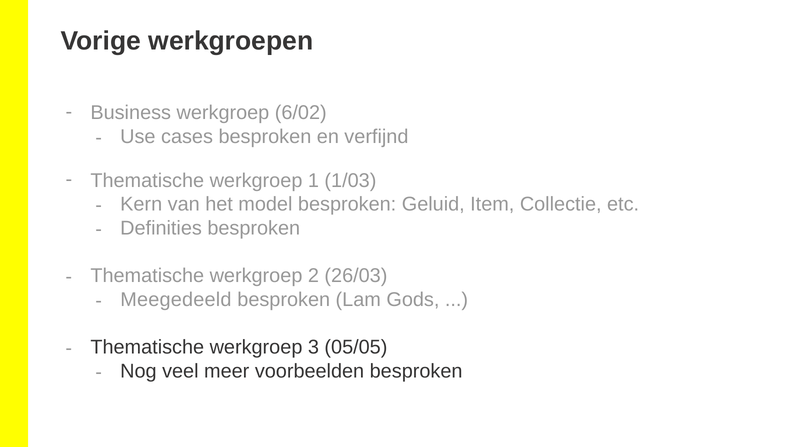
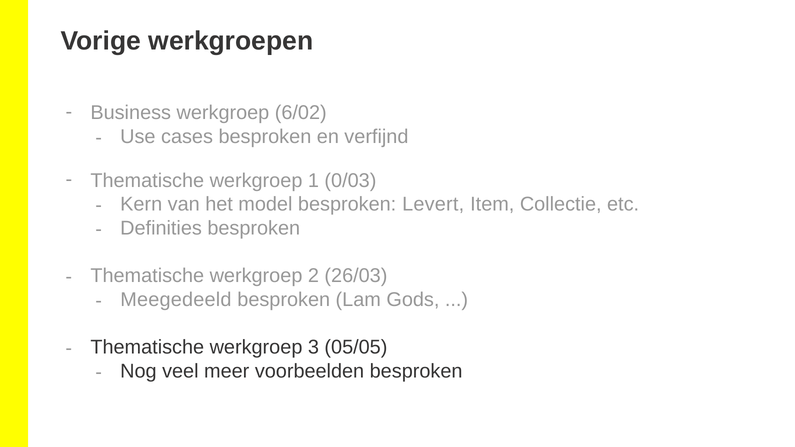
1/03: 1/03 -> 0/03
Geluid: Geluid -> Levert
